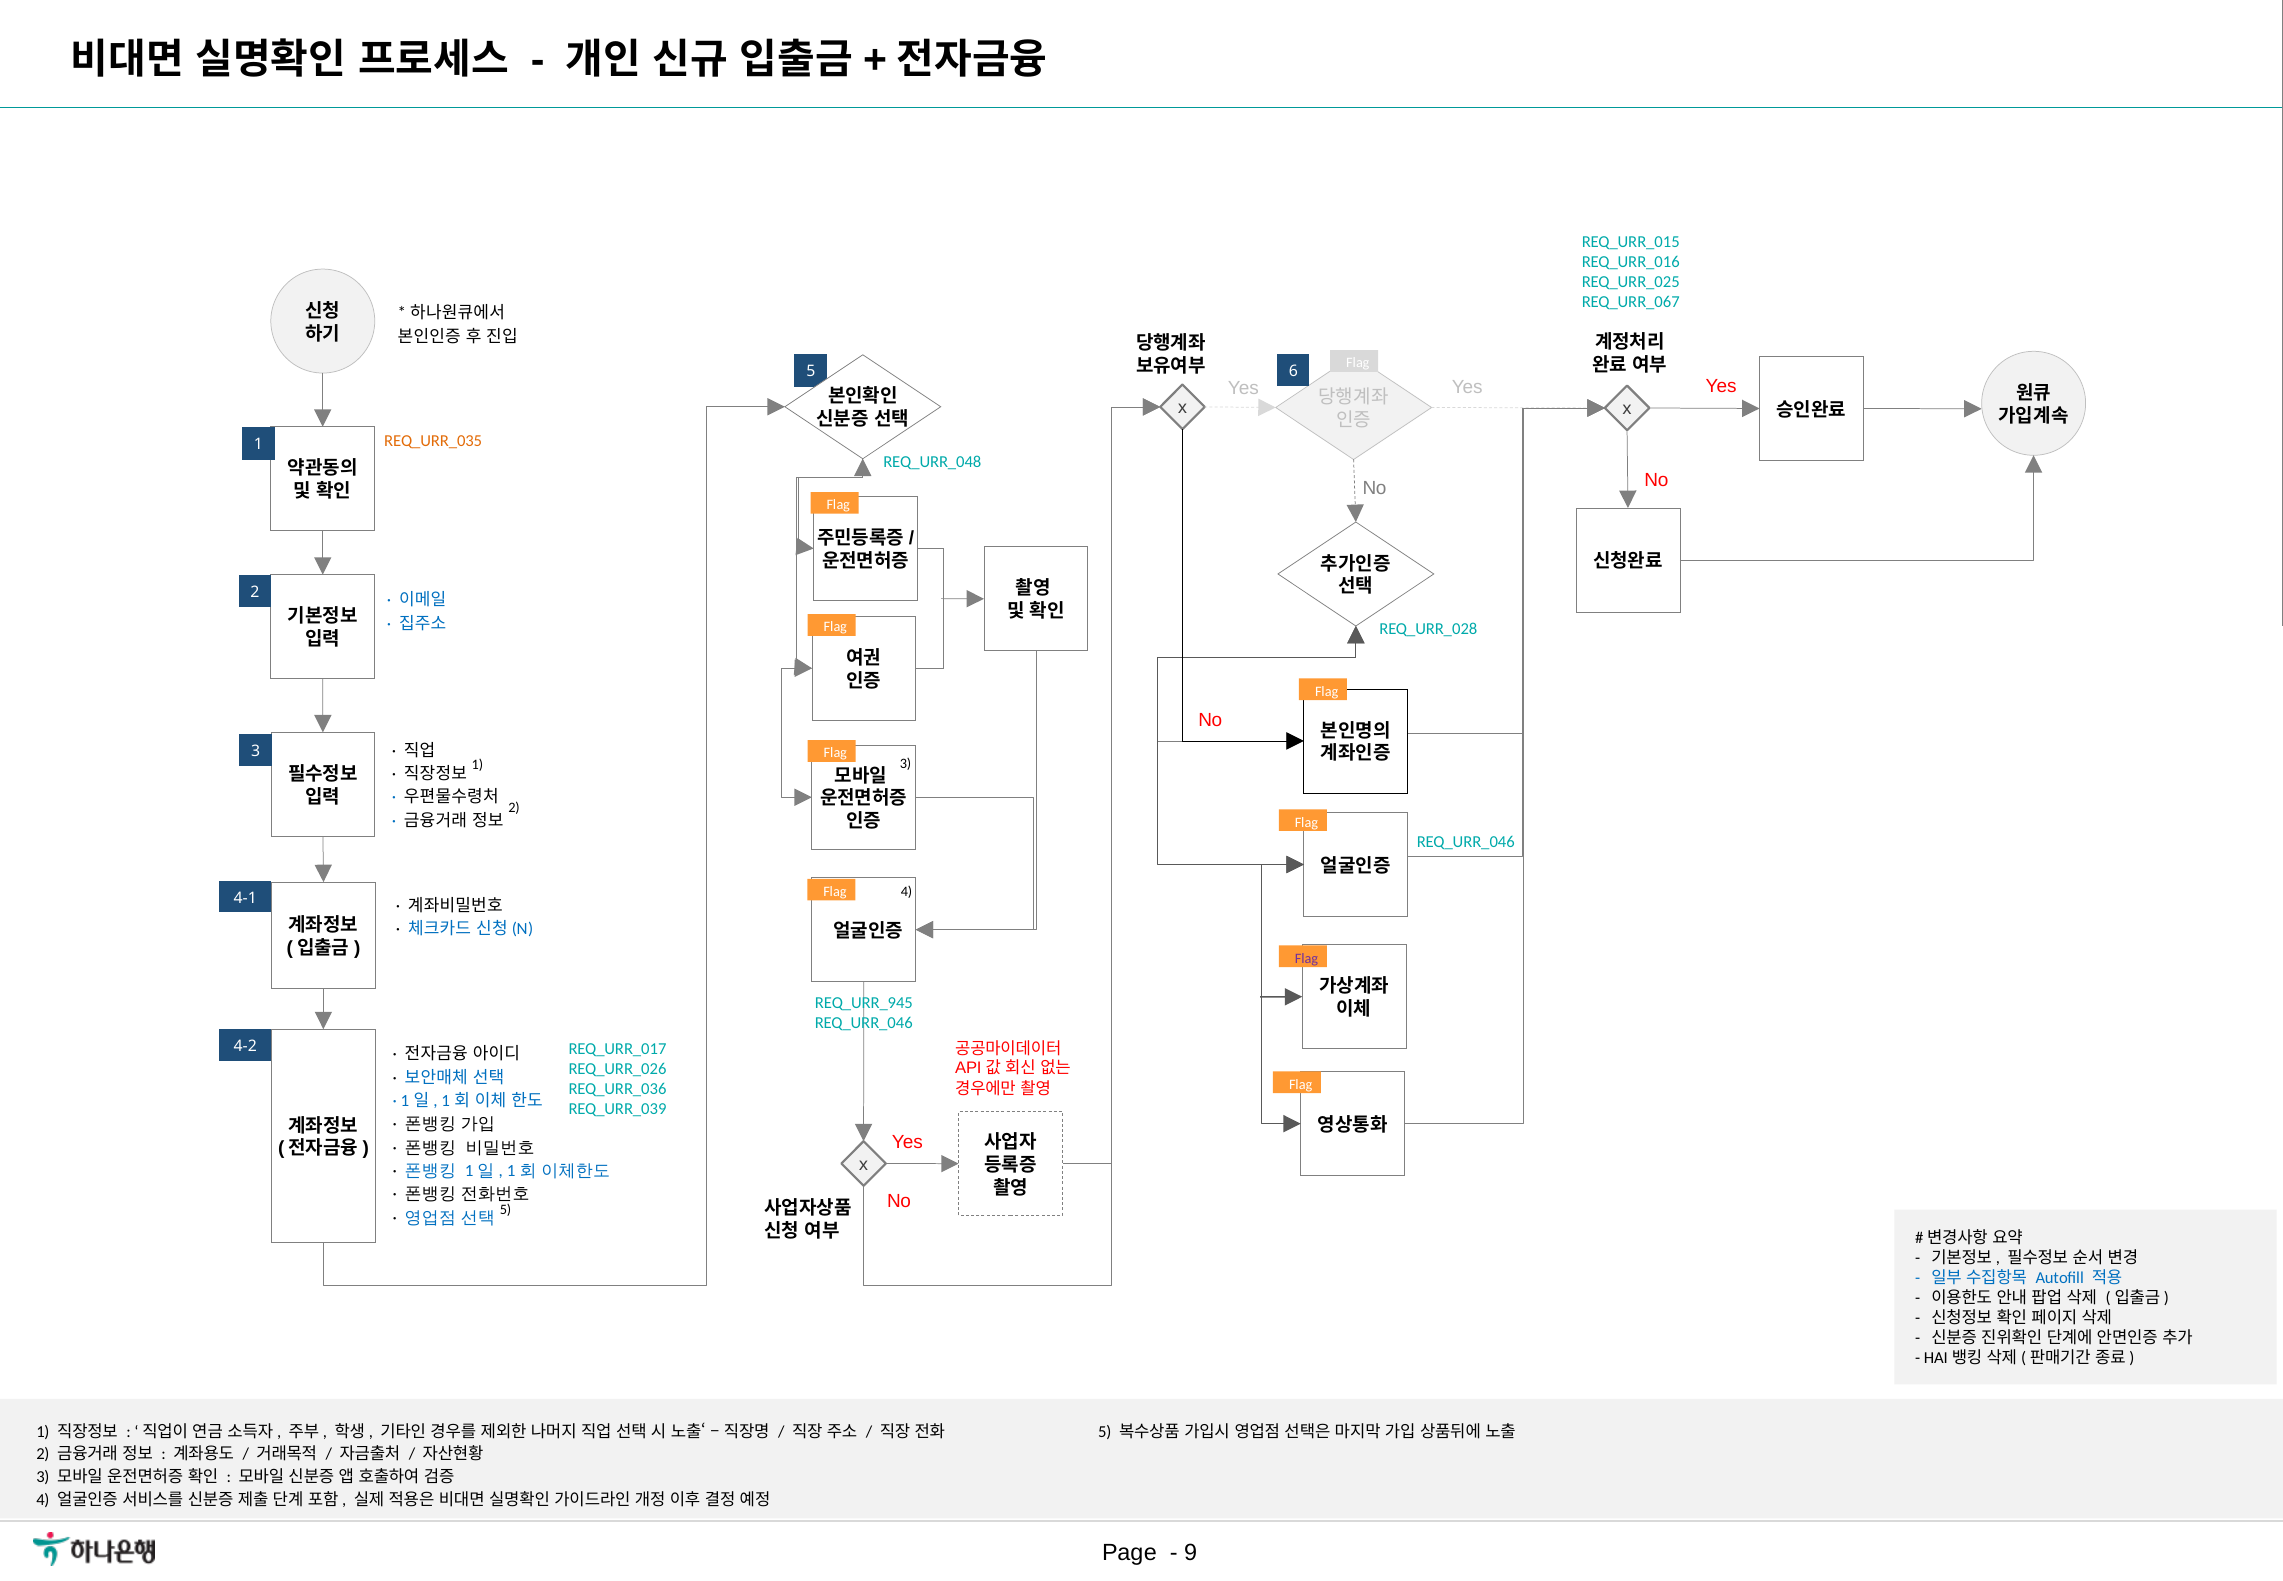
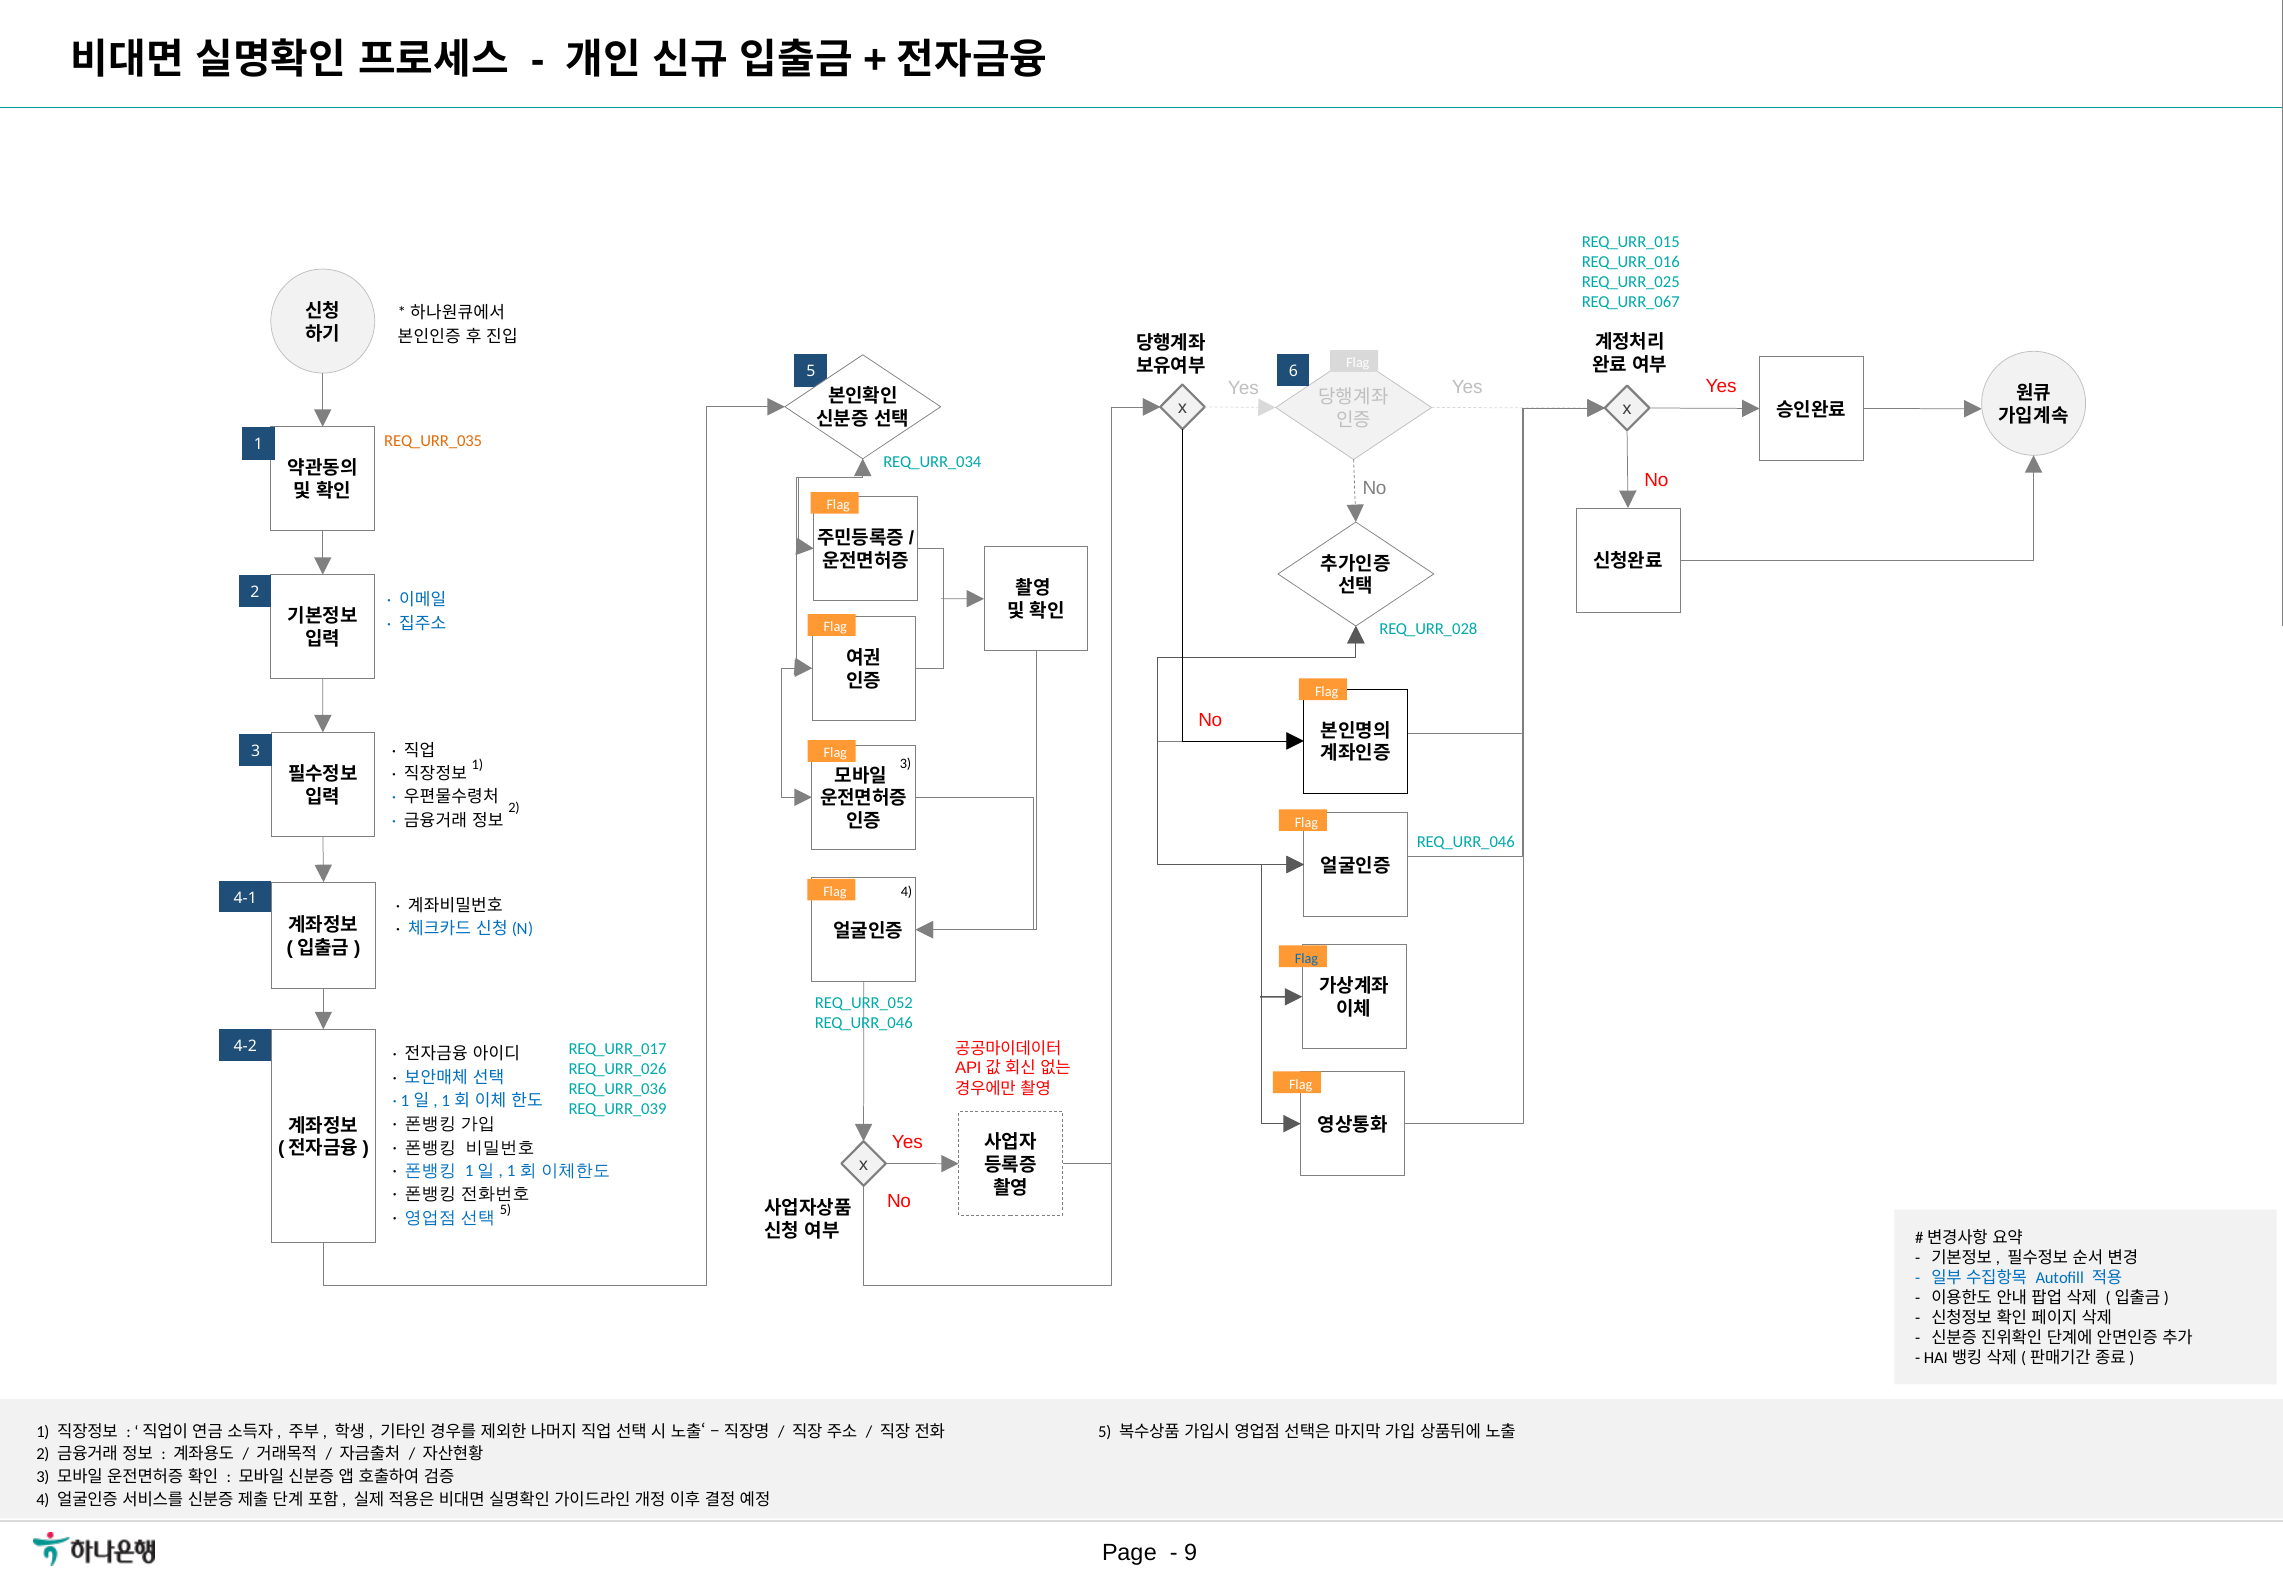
REQ_URR_048: REQ_URR_048 -> REQ_URR_034
Flag at (1307, 958) colour: purple -> blue
REQ_URR_945: REQ_URR_945 -> REQ_URR_052
